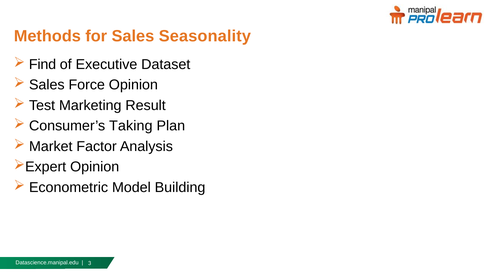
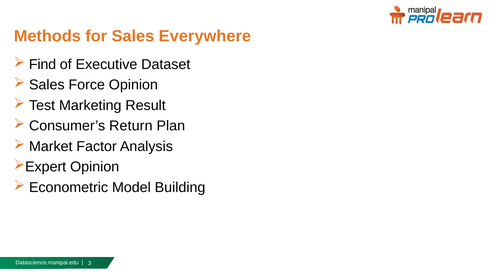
Seasonality: Seasonality -> Everywhere
Taking: Taking -> Return
